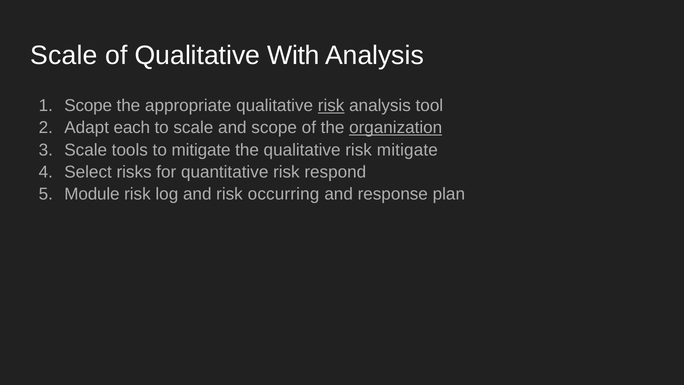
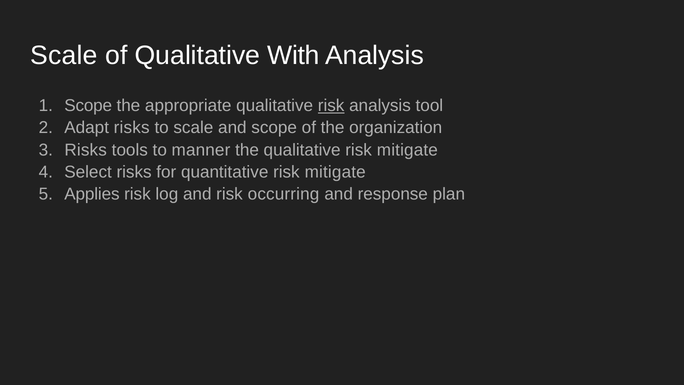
Adapt each: each -> risks
organization underline: present -> none
Scale at (86, 150): Scale -> Risks
to mitigate: mitigate -> manner
quantitative risk respond: respond -> mitigate
Module: Module -> Applies
